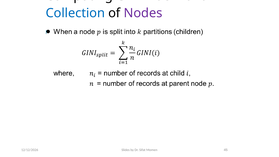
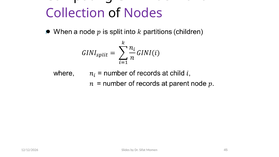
Collection colour: blue -> purple
